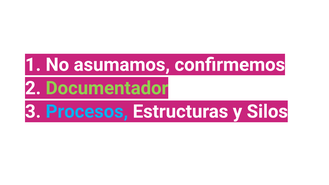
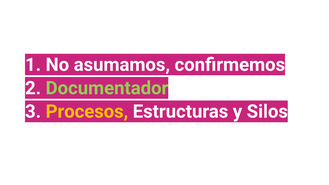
Procesos colour: light blue -> yellow
